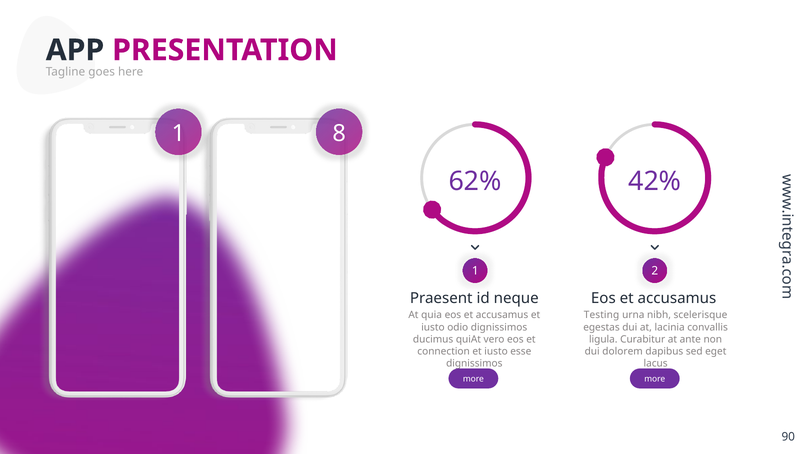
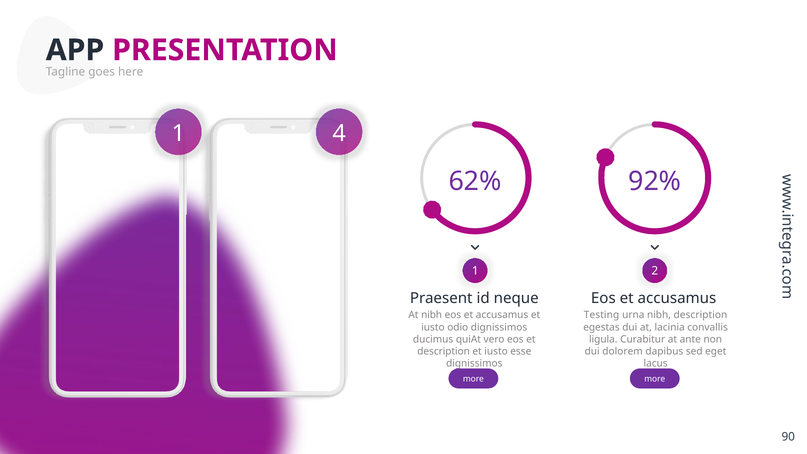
8: 8 -> 4
42%: 42% -> 92%
At quia: quia -> nibh
nibh scelerisque: scelerisque -> description
connection at (444, 351): connection -> description
